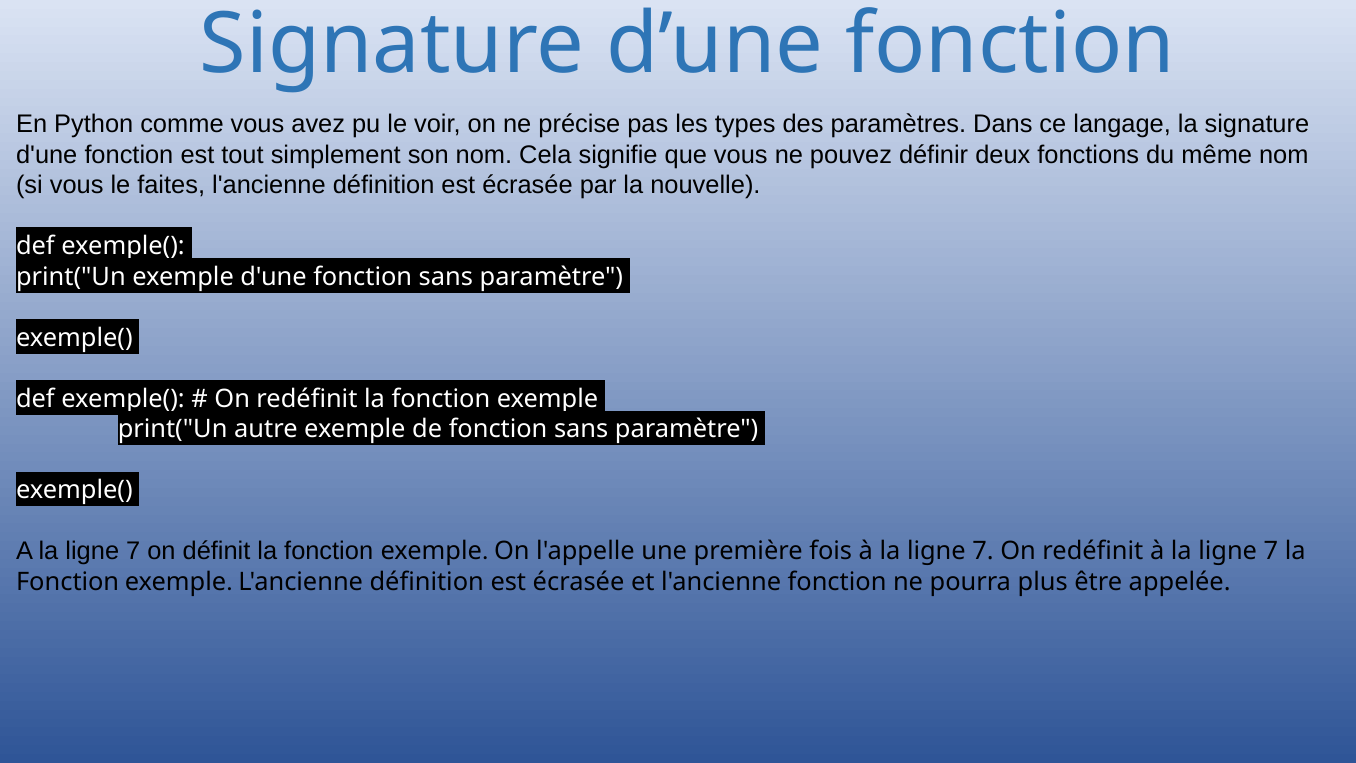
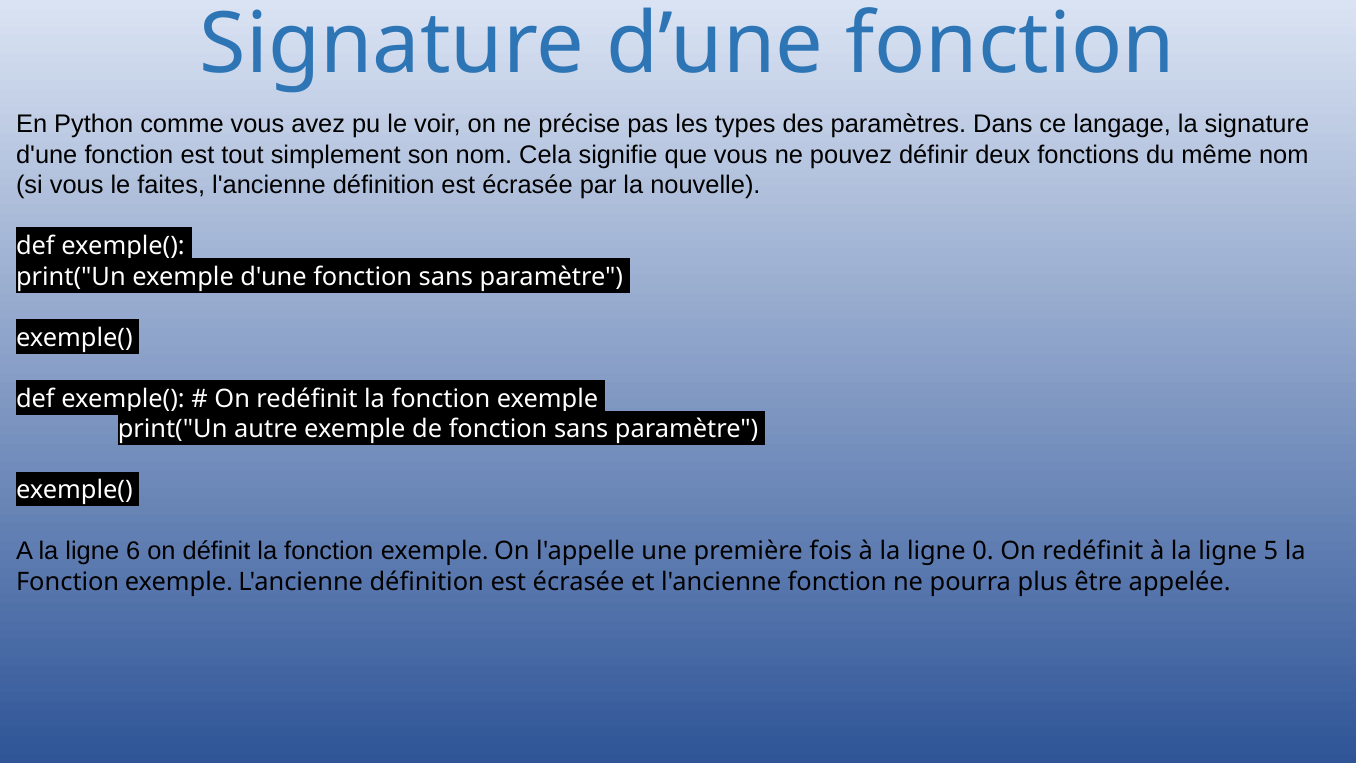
A la ligne 7: 7 -> 6
7 at (983, 551): 7 -> 0
7 at (1271, 551): 7 -> 5
